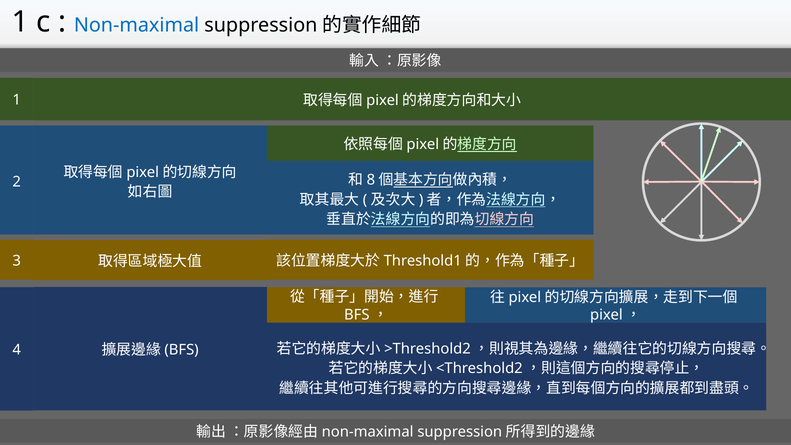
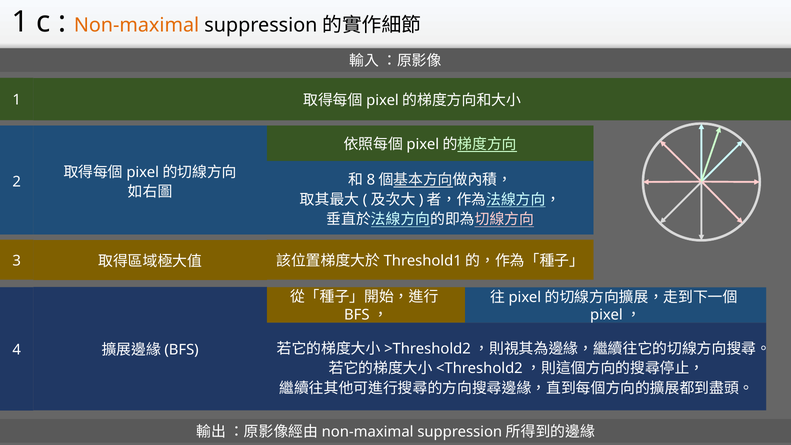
Non-maximal colour: blue -> orange
